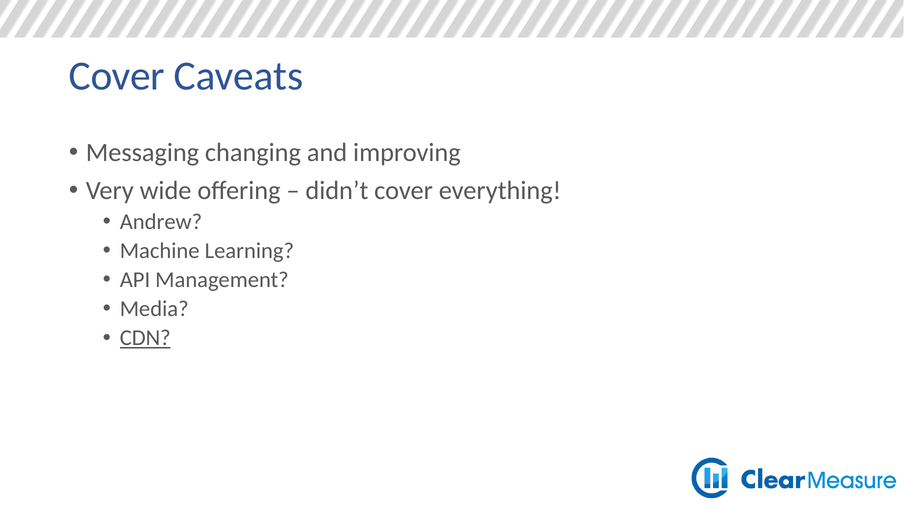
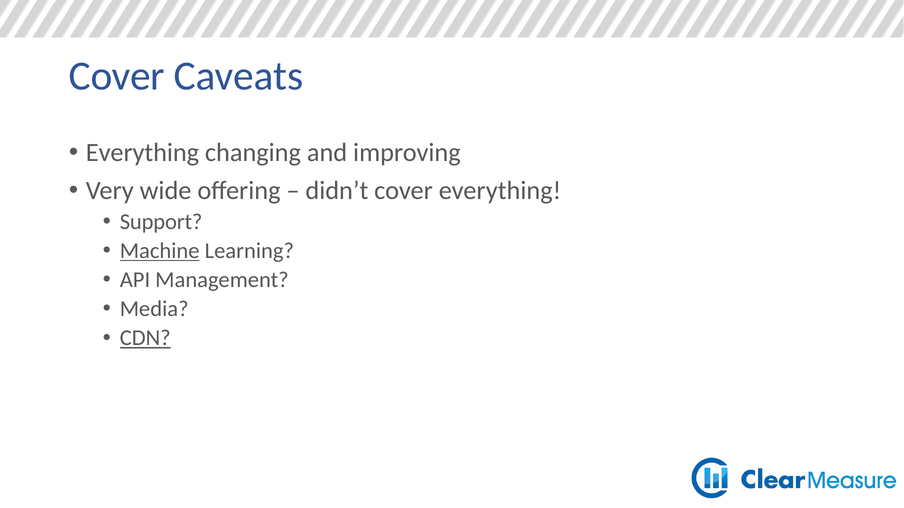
Messaging at (142, 153): Messaging -> Everything
Andrew: Andrew -> Support
Machine underline: none -> present
